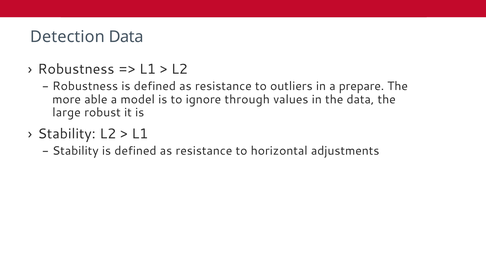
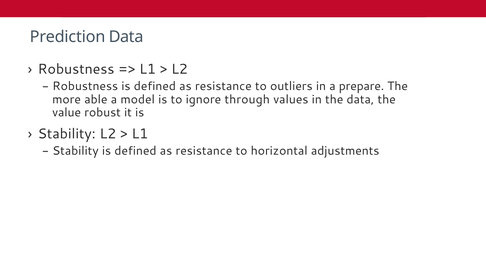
Detection: Detection -> Prediction
large: large -> value
